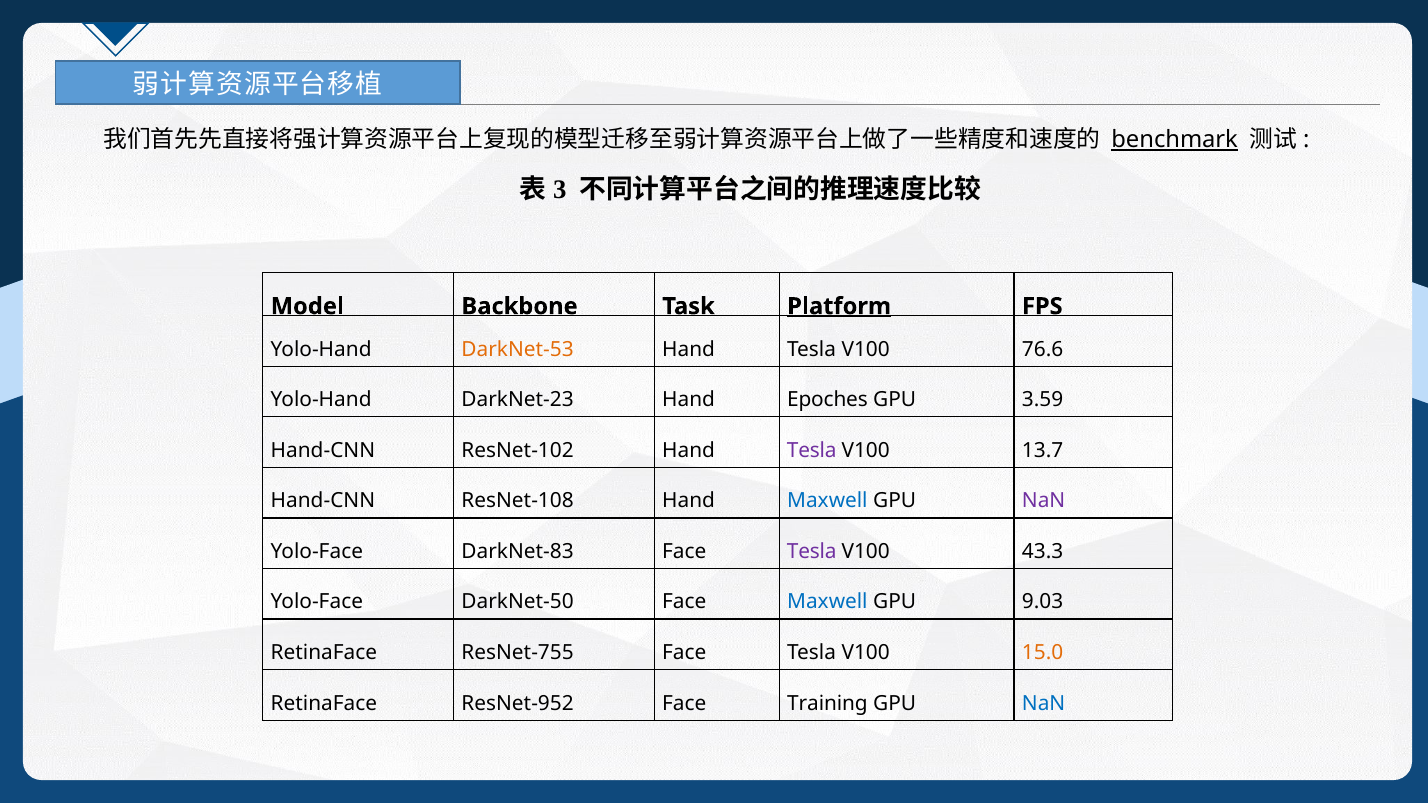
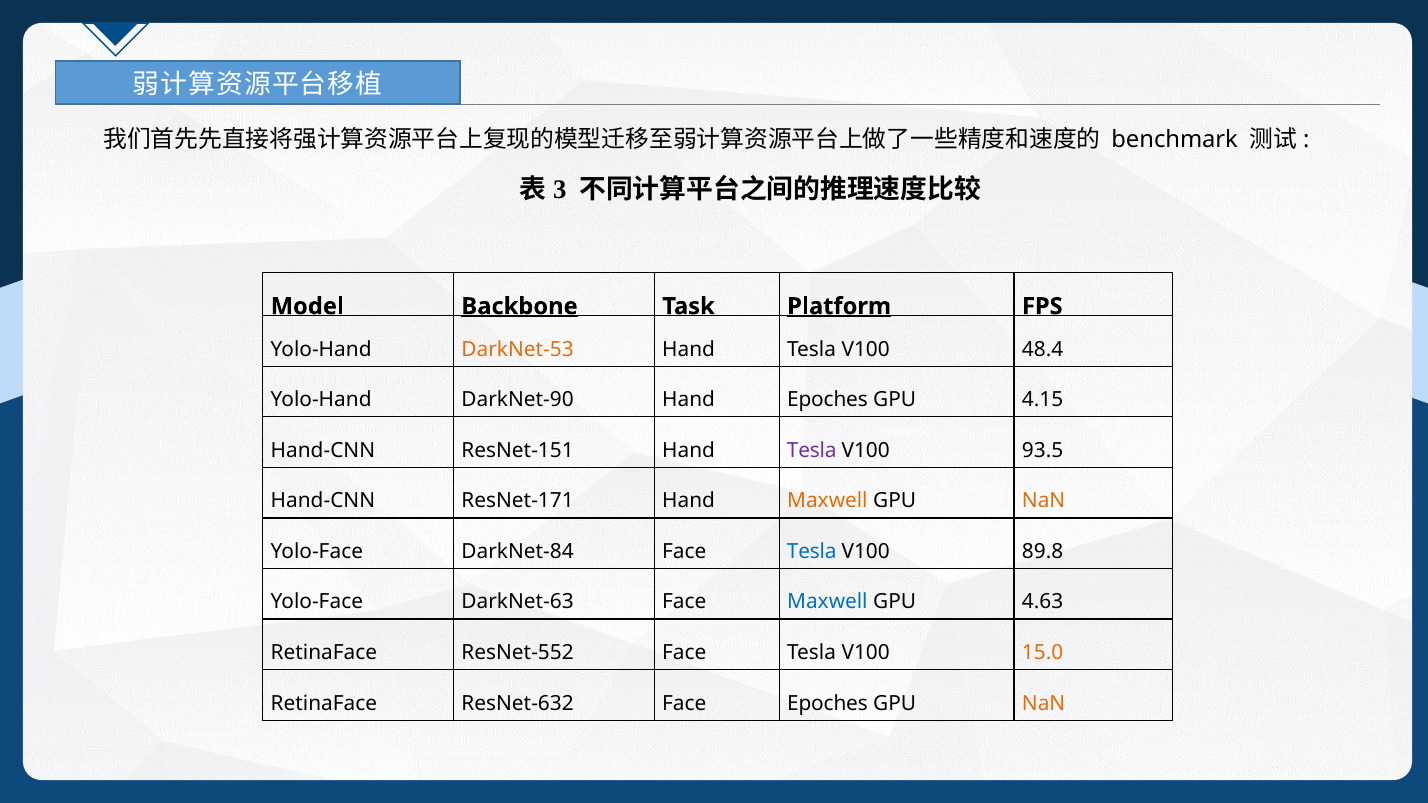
benchmark underline: present -> none
Backbone underline: none -> present
76.6: 76.6 -> 48.4
DarkNet-23: DarkNet-23 -> DarkNet-90
3.59: 3.59 -> 4.15
ResNet-102: ResNet-102 -> ResNet-151
13.7: 13.7 -> 93.5
ResNet-108: ResNet-108 -> ResNet-171
Maxwell at (827, 501) colour: blue -> orange
NaN at (1044, 501) colour: purple -> orange
DarkNet-83: DarkNet-83 -> DarkNet-84
Tesla at (812, 552) colour: purple -> blue
43.3: 43.3 -> 89.8
DarkNet-50: DarkNet-50 -> DarkNet-63
9.03: 9.03 -> 4.63
ResNet-755: ResNet-755 -> ResNet-552
ResNet-952: ResNet-952 -> ResNet-632
Face Training: Training -> Epoches
NaN at (1044, 703) colour: blue -> orange
